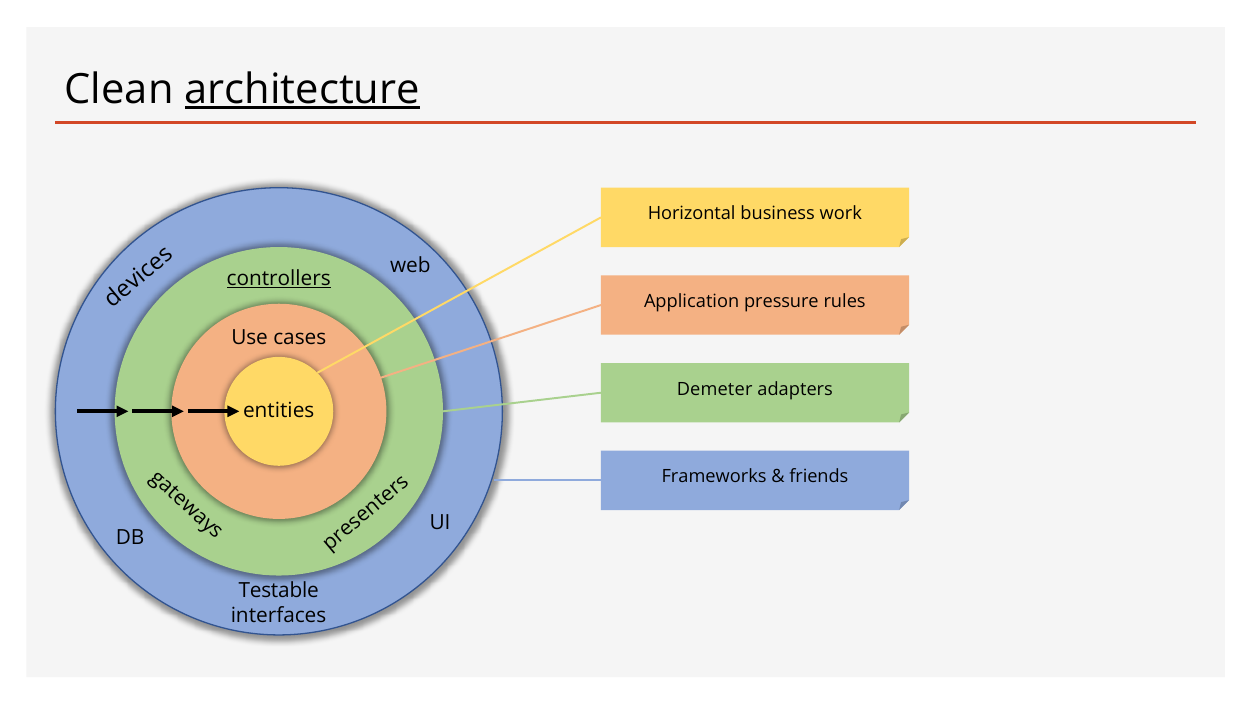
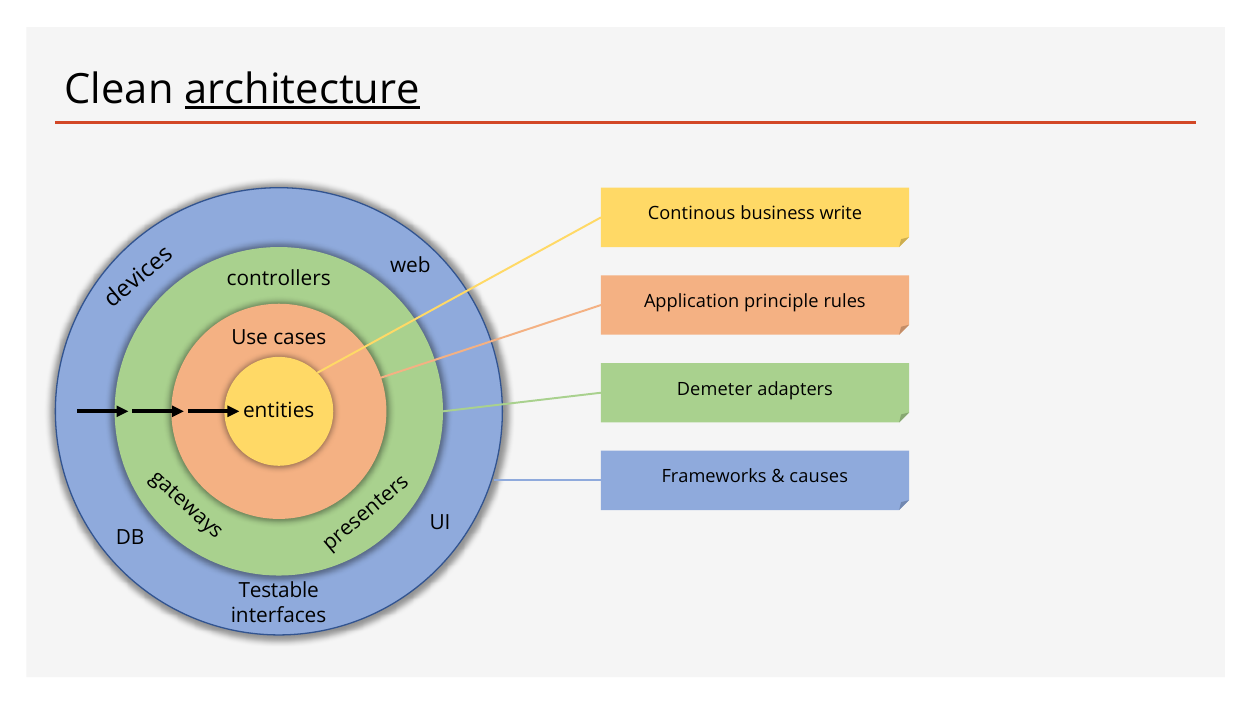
Horizontal: Horizontal -> Continous
work: work -> write
controllers underline: present -> none
pressure: pressure -> principle
friends: friends -> causes
